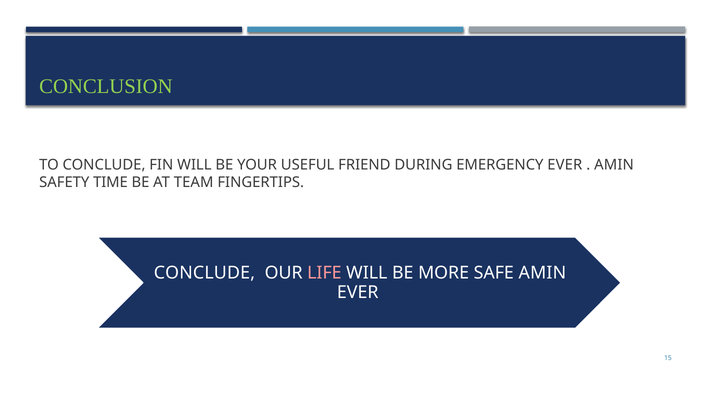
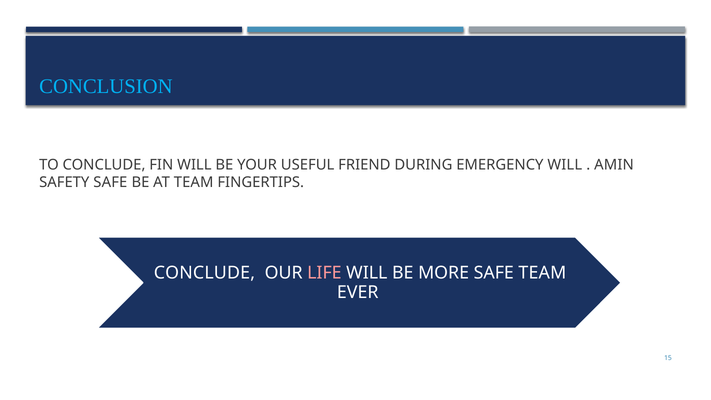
CONCLUSION colour: light green -> light blue
EMERGENCY EVER: EVER -> WILL
SAFETY TIME: TIME -> SAFE
SAFE AMIN: AMIN -> TEAM
